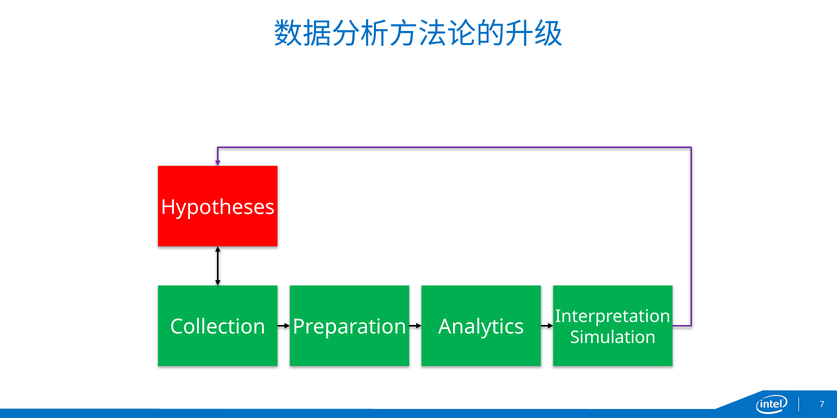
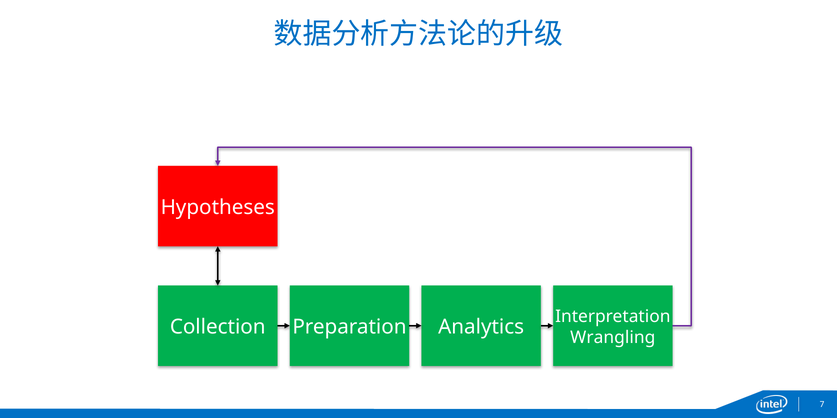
Simulation: Simulation -> Wrangling
